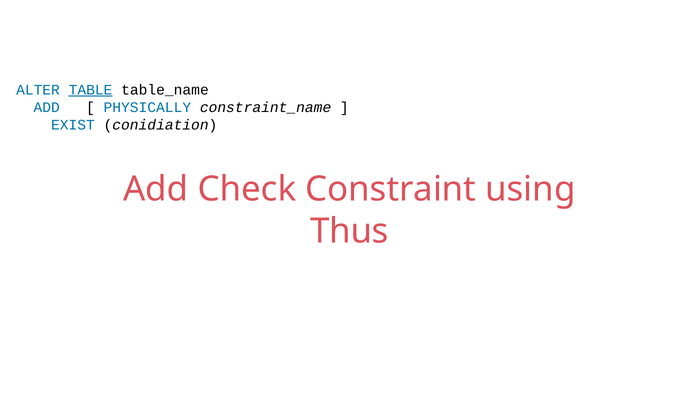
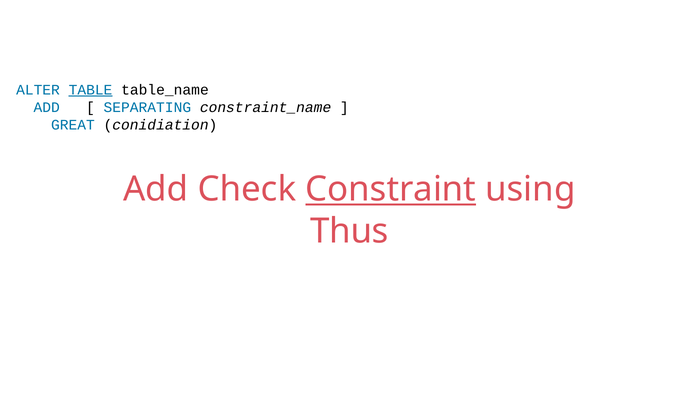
PHYSICALLY: PHYSICALLY -> SEPARATING
EXIST: EXIST -> GREAT
Constraint underline: none -> present
